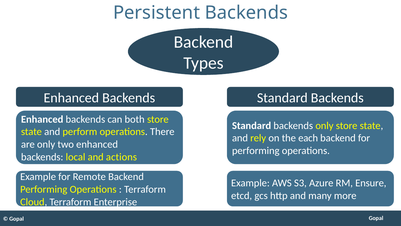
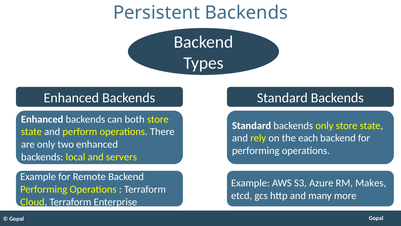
actions: actions -> servers
Ensure: Ensure -> Makes
